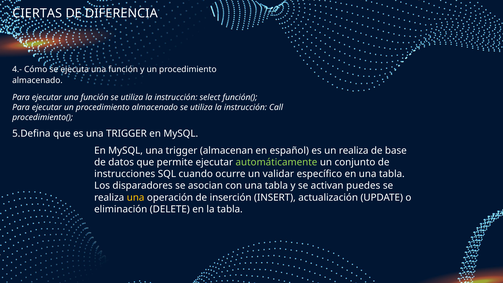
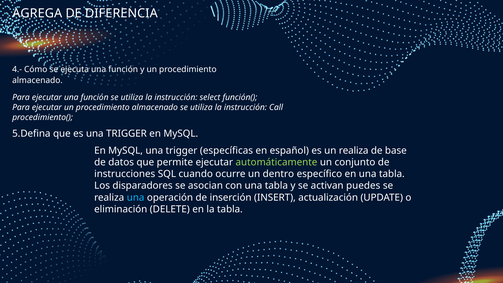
CIERTAS: CIERTAS -> AGREGA
almacenan: almacenan -> específicas
validar: validar -> dentro
una at (136, 197) colour: yellow -> light blue
